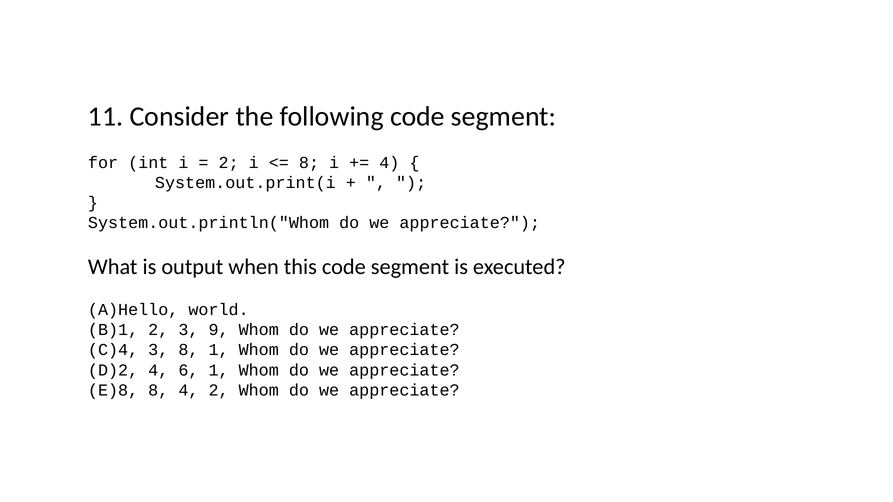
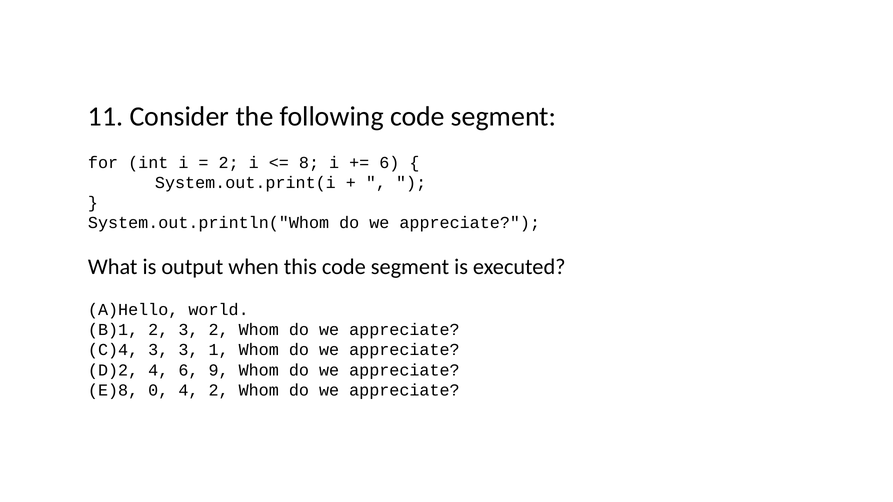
4 at (389, 163): 4 -> 6
3 9: 9 -> 2
3 8: 8 -> 3
6 1: 1 -> 9
8 at (158, 390): 8 -> 0
